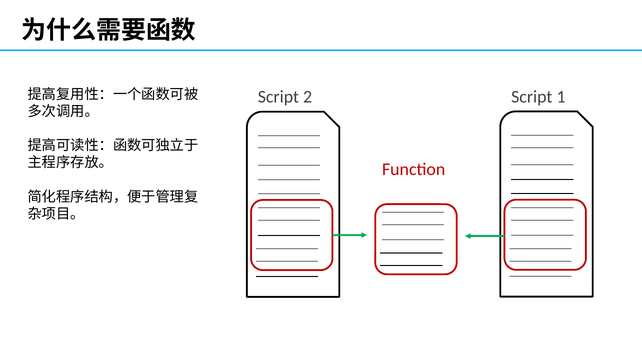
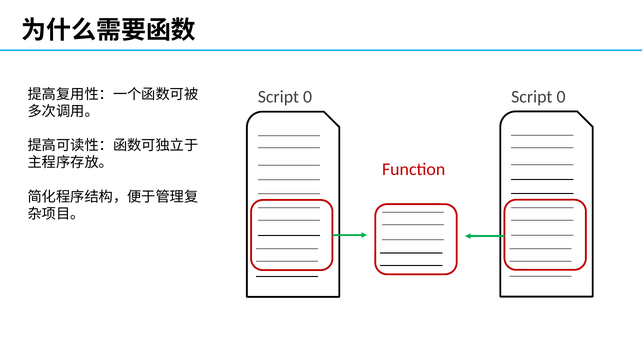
2 at (308, 97): 2 -> 0
1 at (561, 97): 1 -> 0
